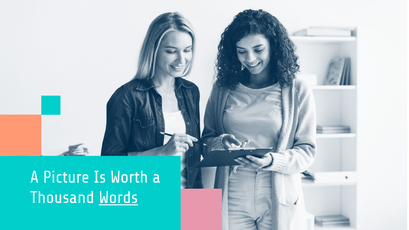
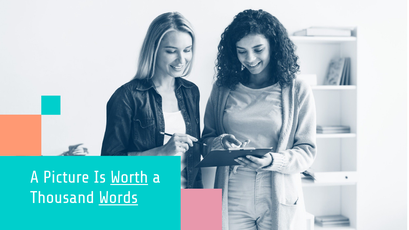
Worth underline: none -> present
